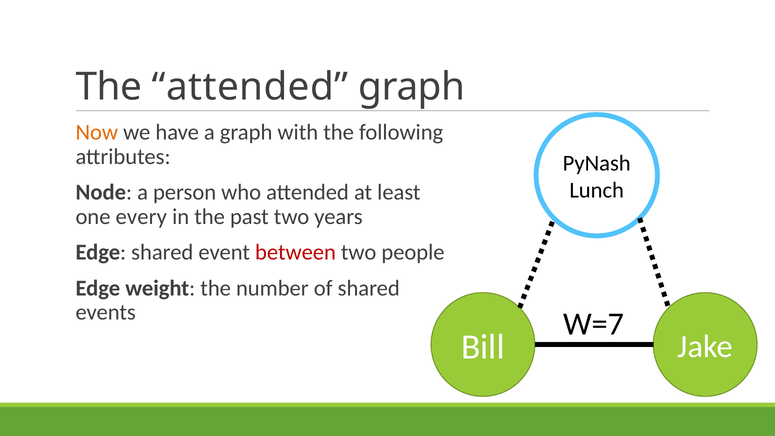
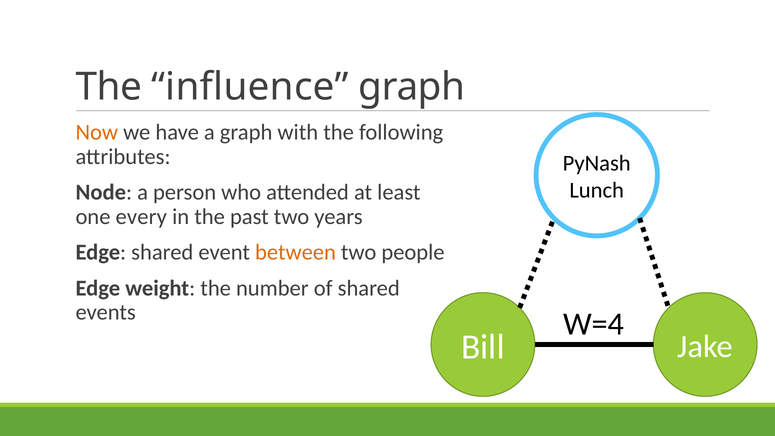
The attended: attended -> influence
between colour: red -> orange
W=7: W=7 -> W=4
